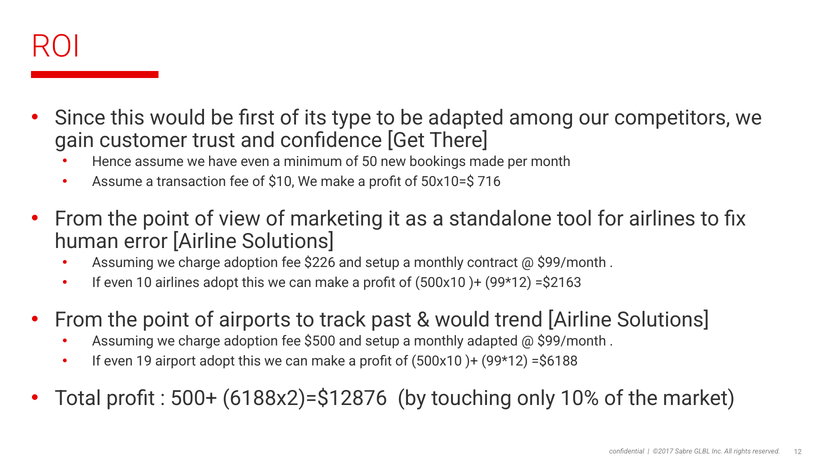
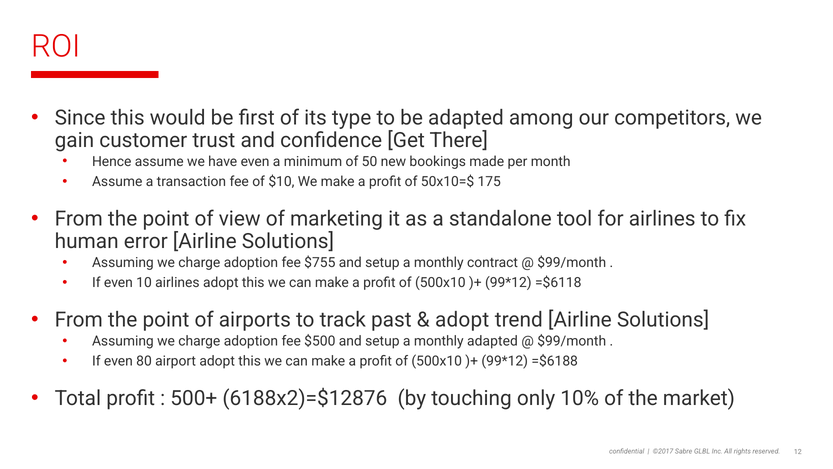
716: 716 -> 175
$226: $226 -> $755
=$2163: =$2163 -> =$6118
would at (462, 319): would -> adopt
19: 19 -> 80
